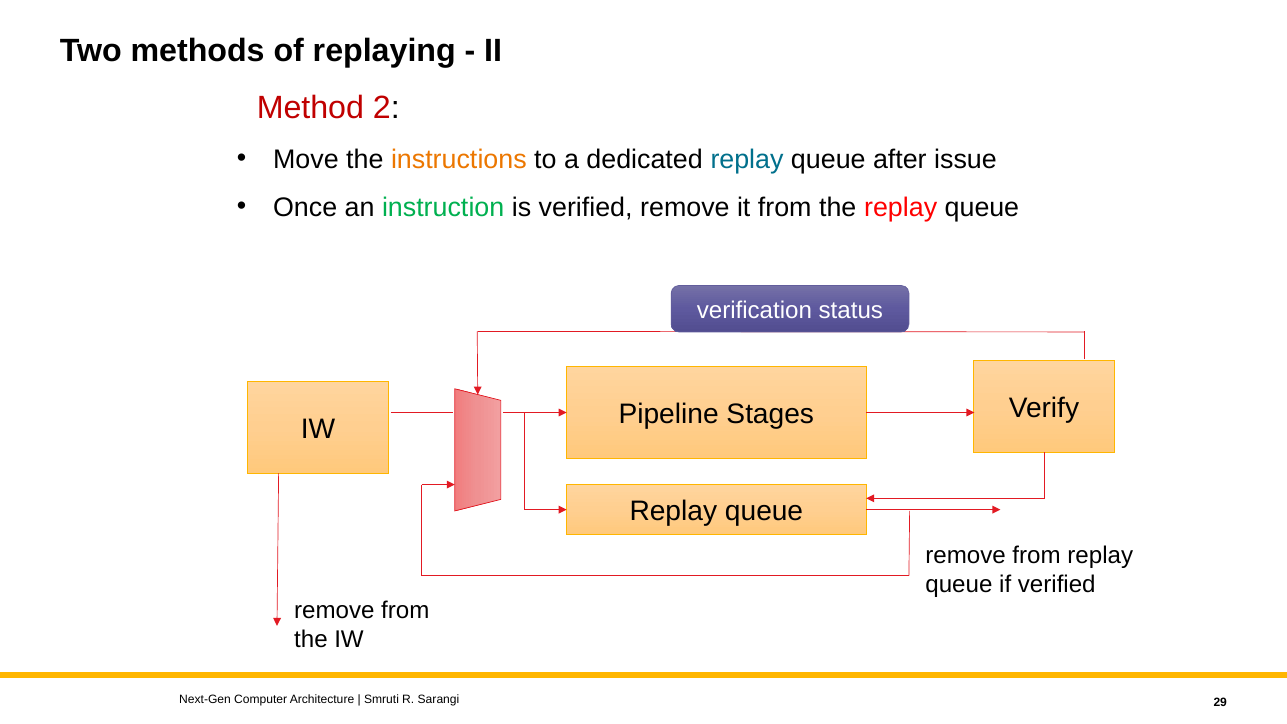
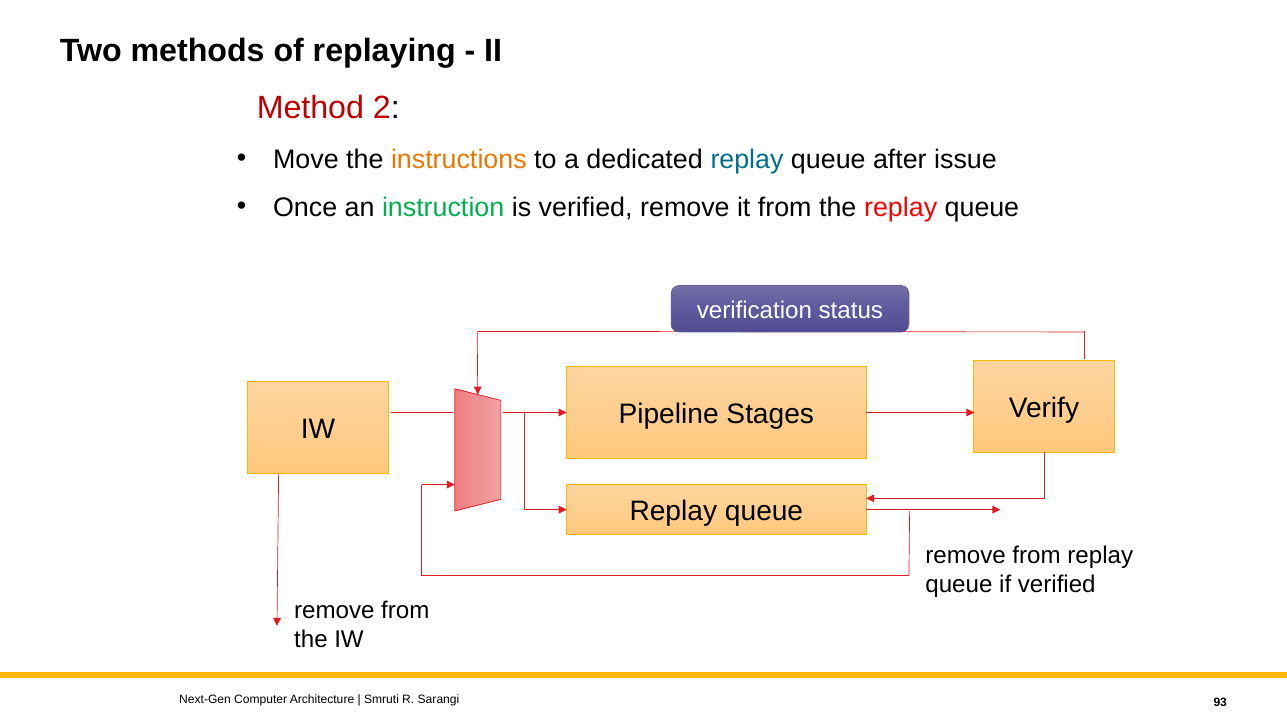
29: 29 -> 93
